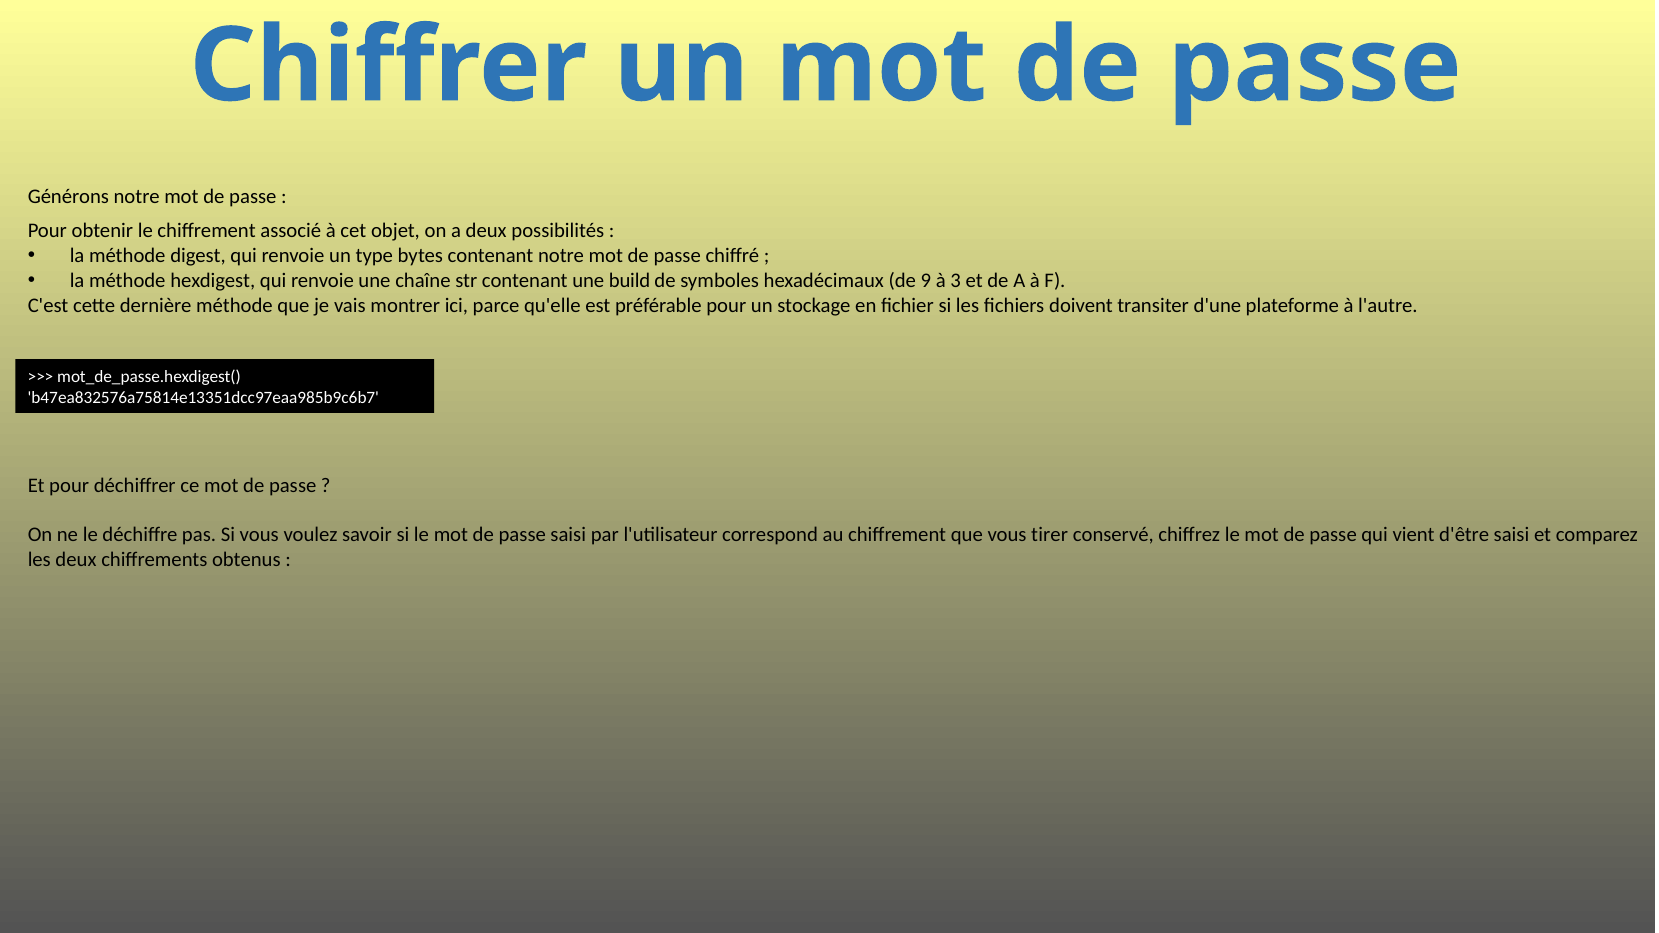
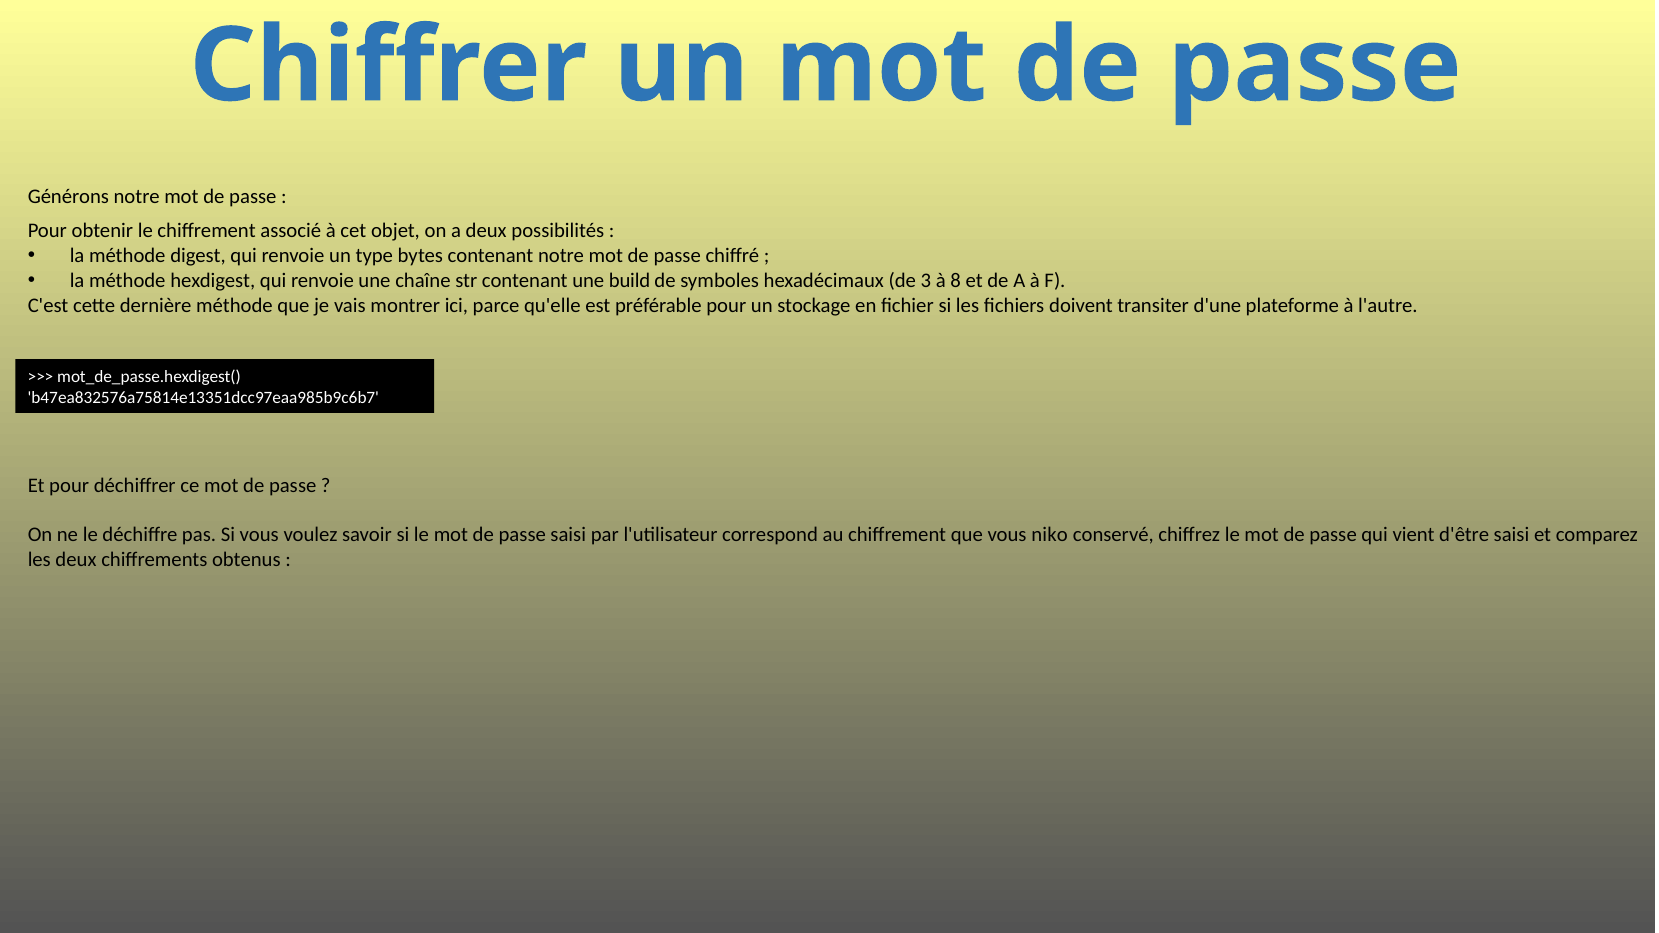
9: 9 -> 3
3: 3 -> 8
tirer: tirer -> niko
